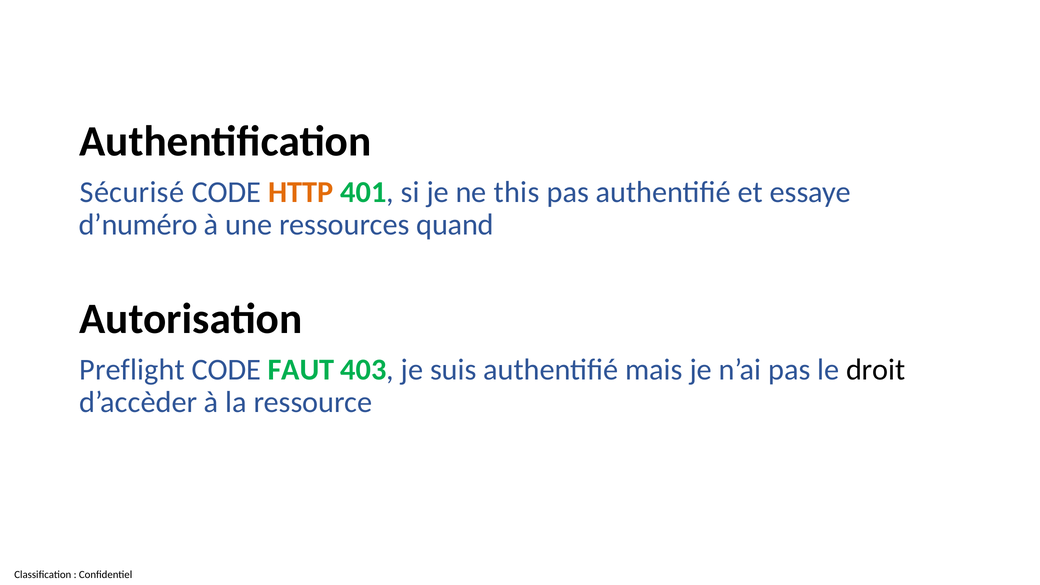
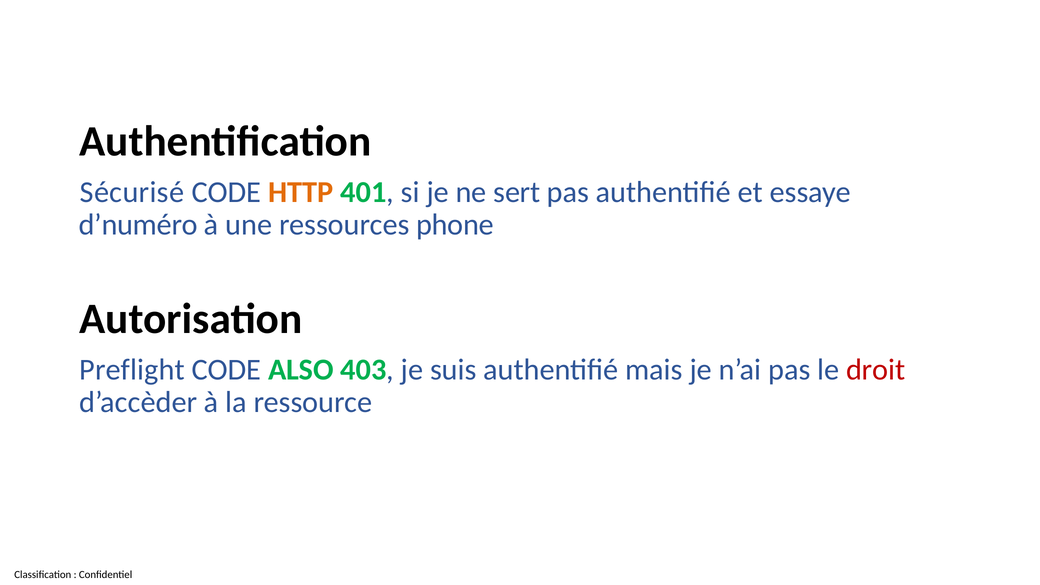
this: this -> sert
quand: quand -> phone
FAUT: FAUT -> ALSO
droit colour: black -> red
